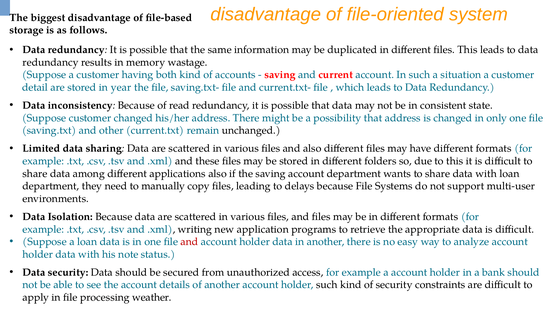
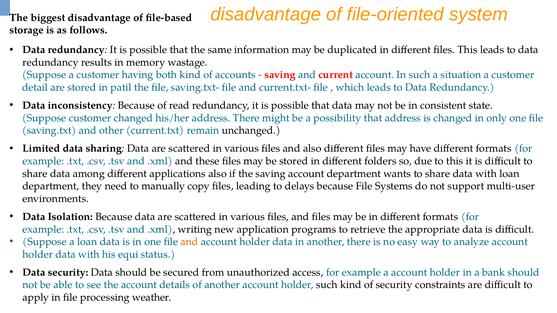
year: year -> patil
and at (189, 242) colour: red -> orange
note: note -> equi
